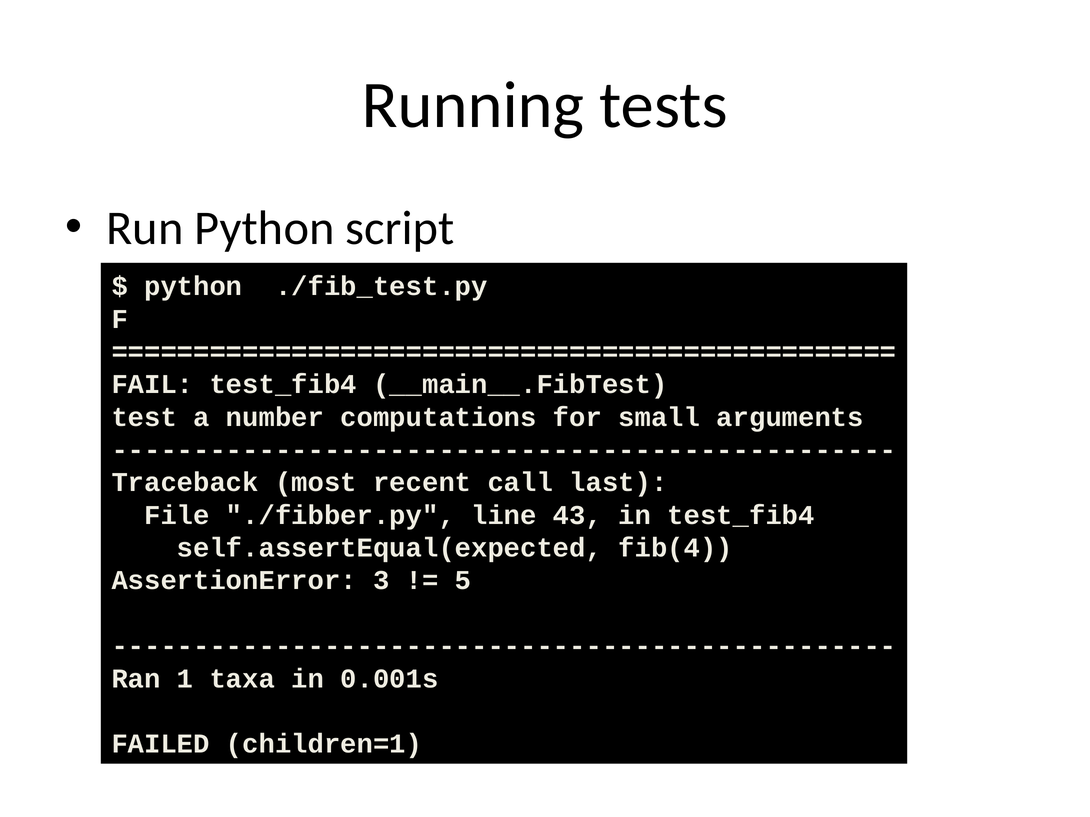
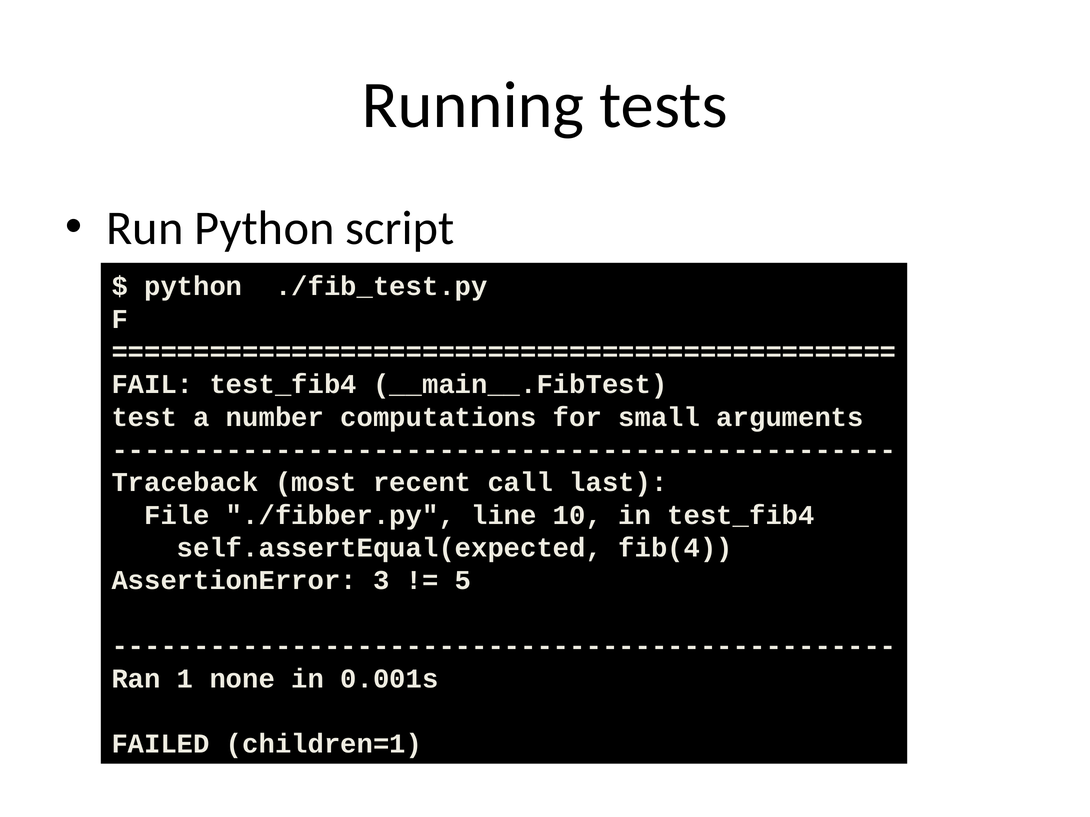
43: 43 -> 10
taxa: taxa -> none
